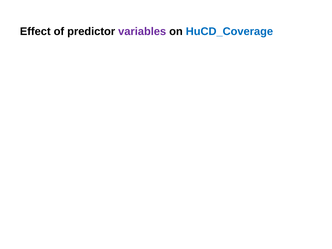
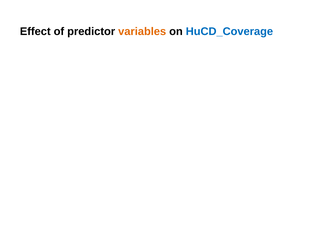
variables colour: purple -> orange
